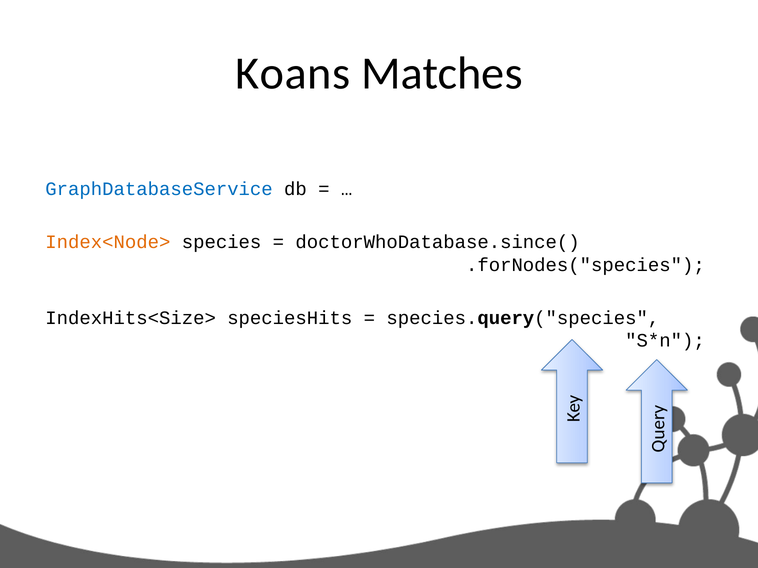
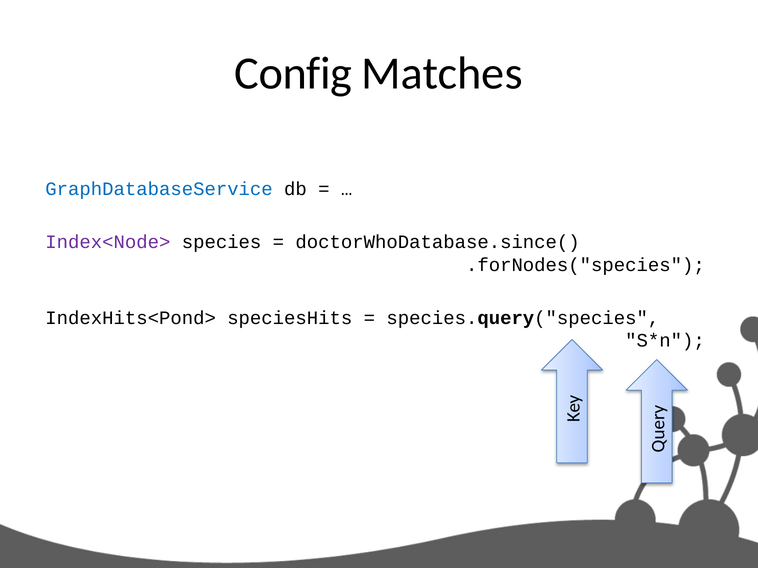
Koans: Koans -> Config
Index<Node> colour: orange -> purple
IndexHits<Size>: IndexHits<Size> -> IndexHits<Pond>
